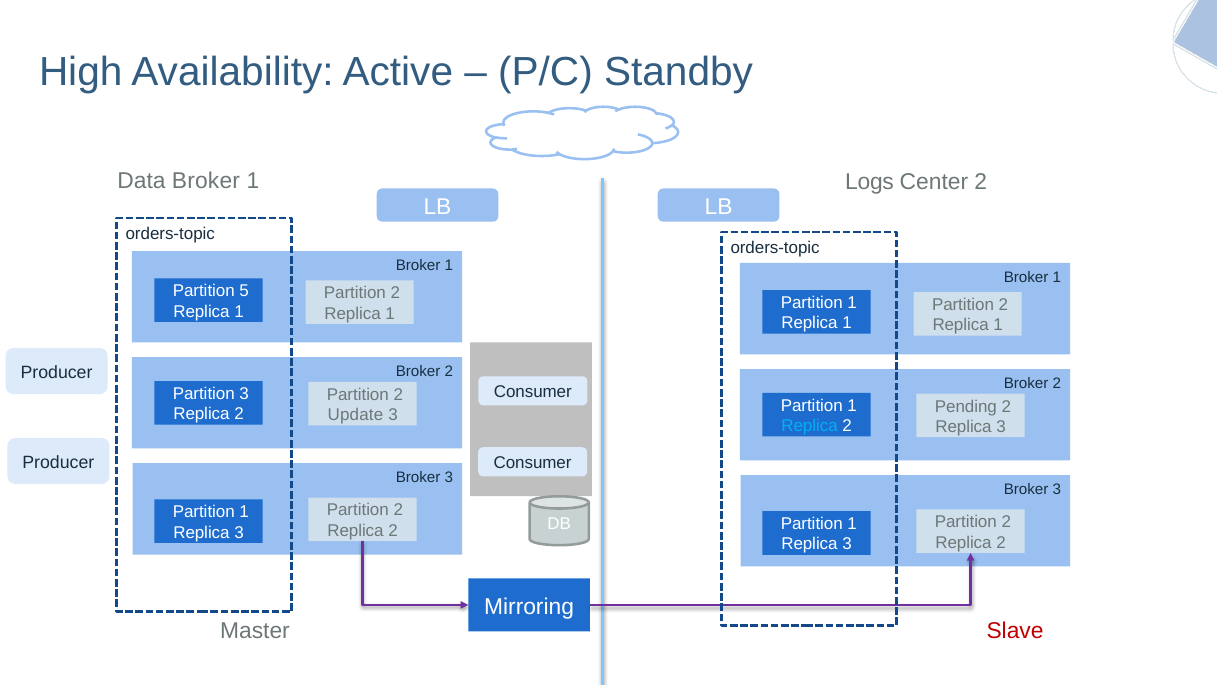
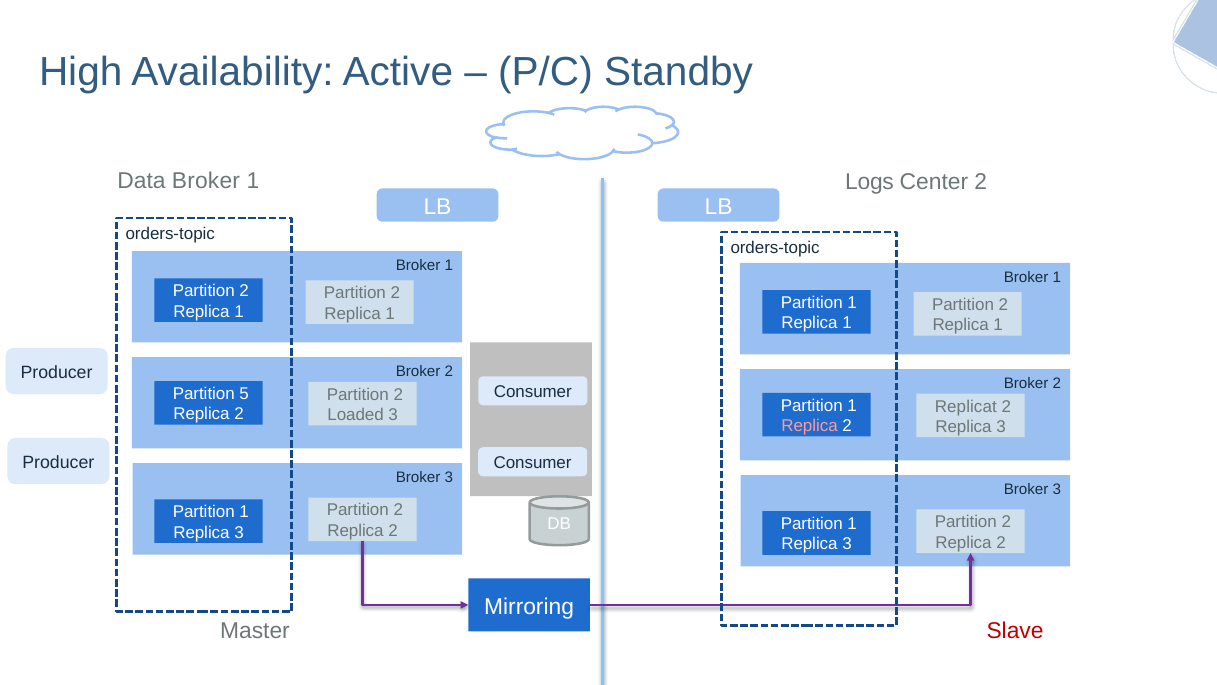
5 at (244, 291): 5 -> 2
Partition 3: 3 -> 5
Pending: Pending -> Replicat
Update: Update -> Loaded
Replica at (810, 426) colour: light blue -> pink
